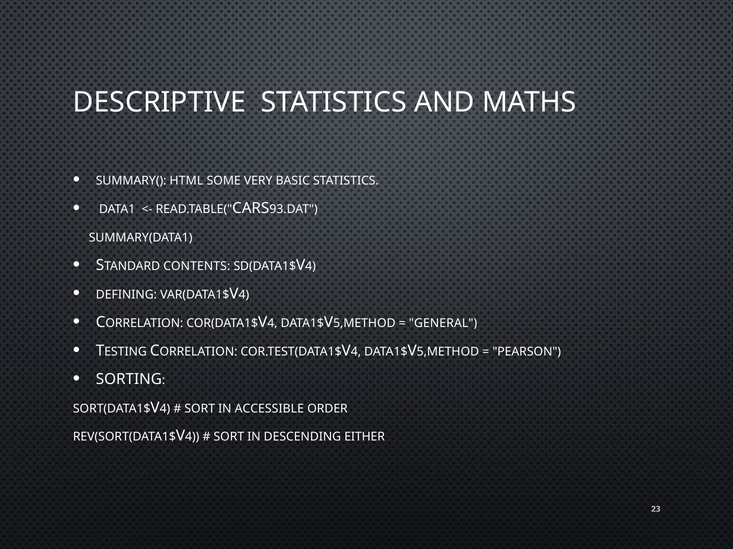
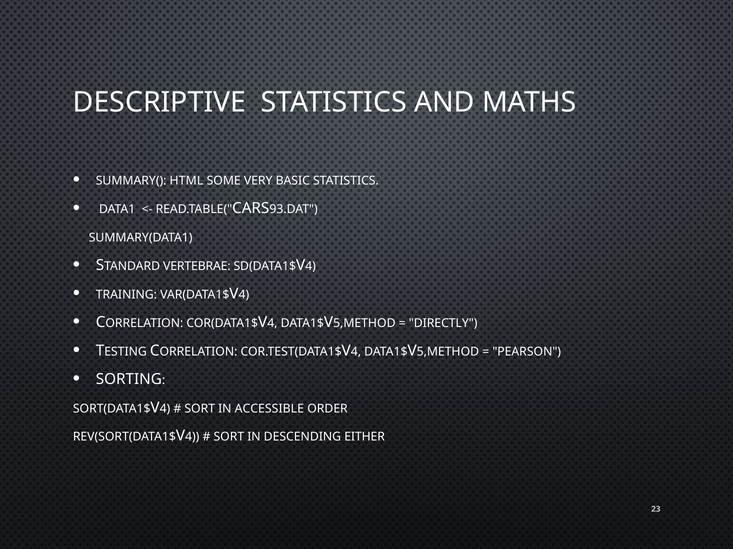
CONTENTS: CONTENTS -> VERTEBRAE
DEFINING: DEFINING -> TRAINING
GENERAL: GENERAL -> DIRECTLY
